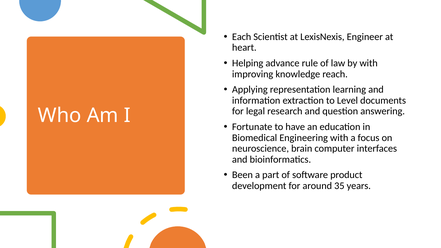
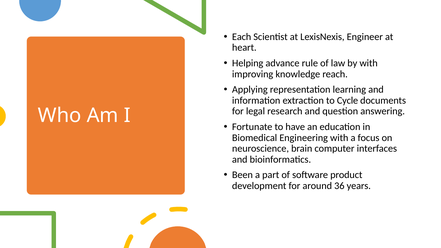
Level: Level -> Cycle
35: 35 -> 36
